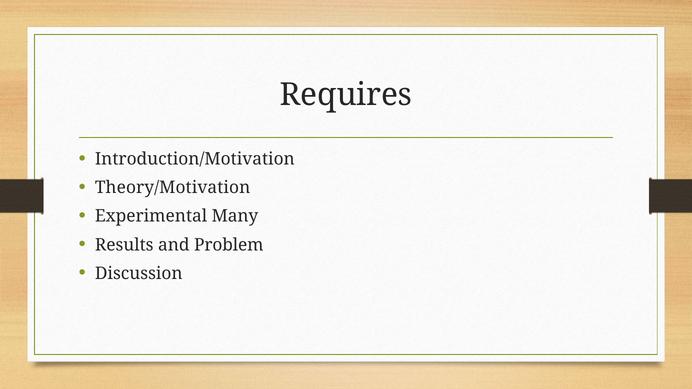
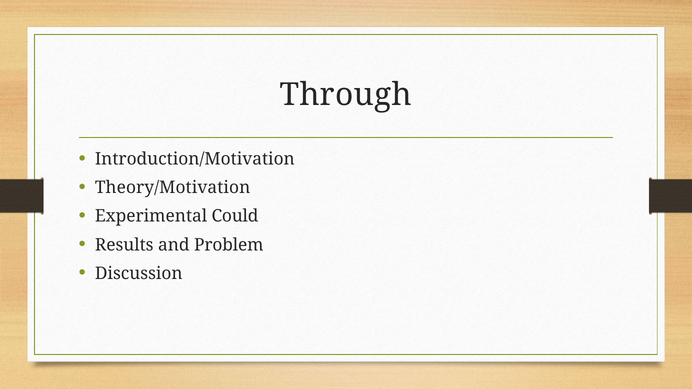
Requires: Requires -> Through
Many: Many -> Could
